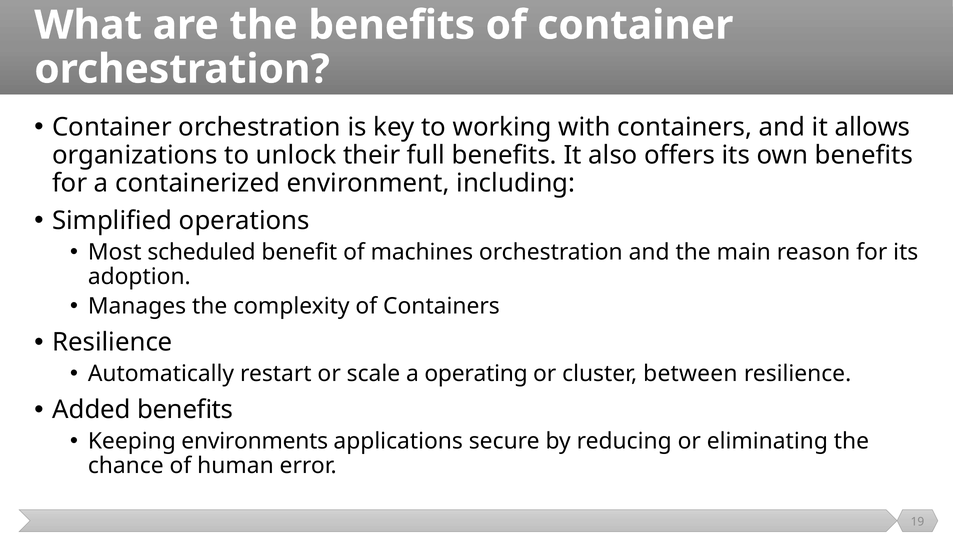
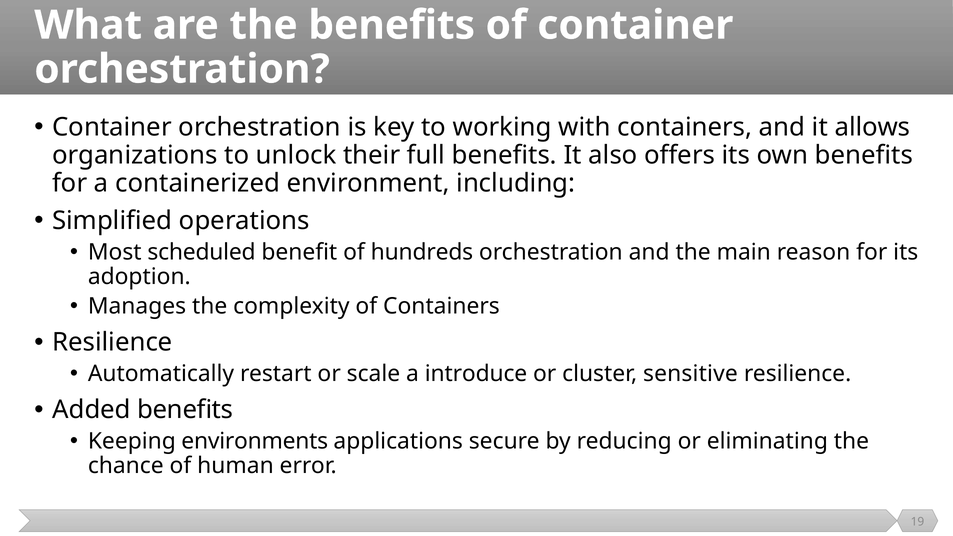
machines: machines -> hundreds
operating: operating -> introduce
between: between -> sensitive
